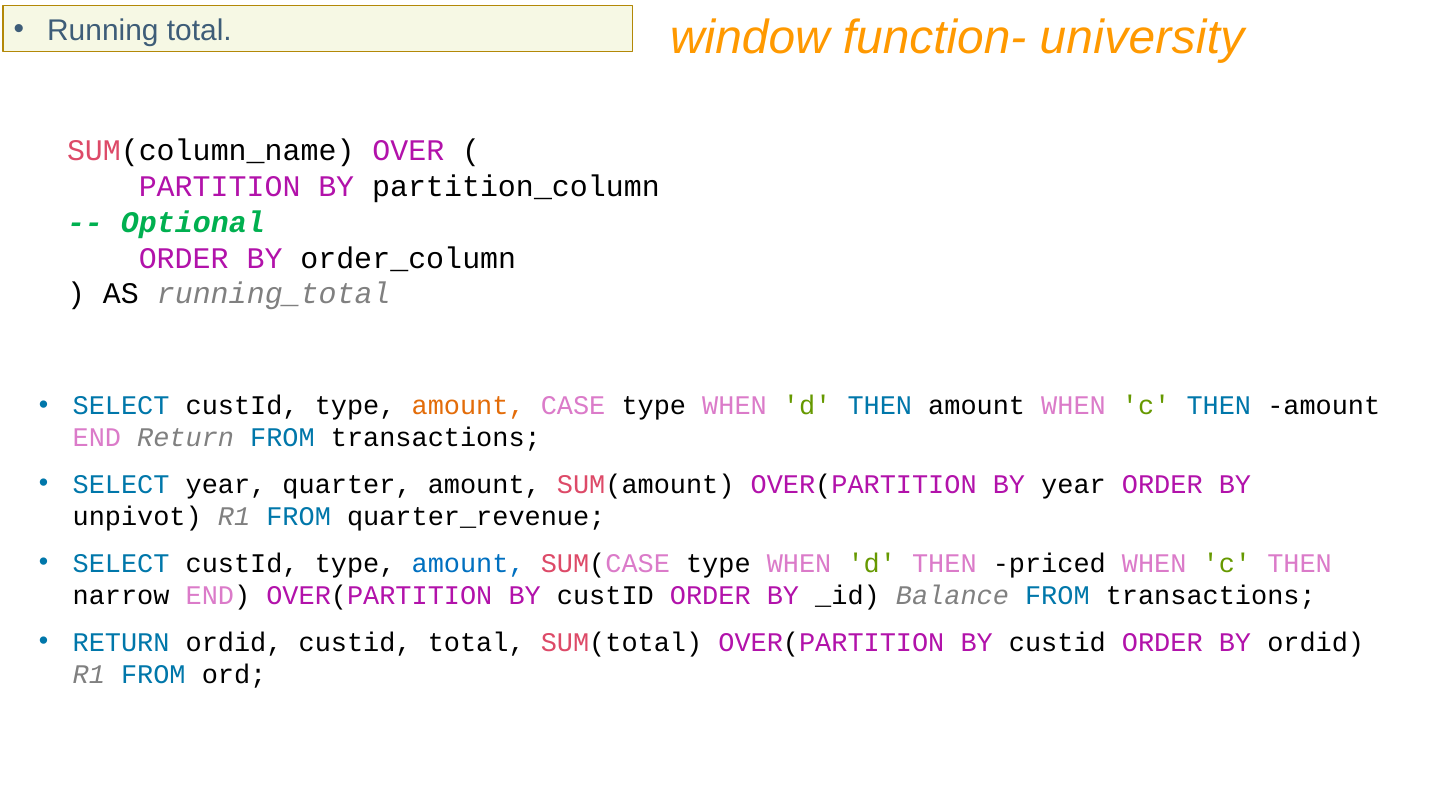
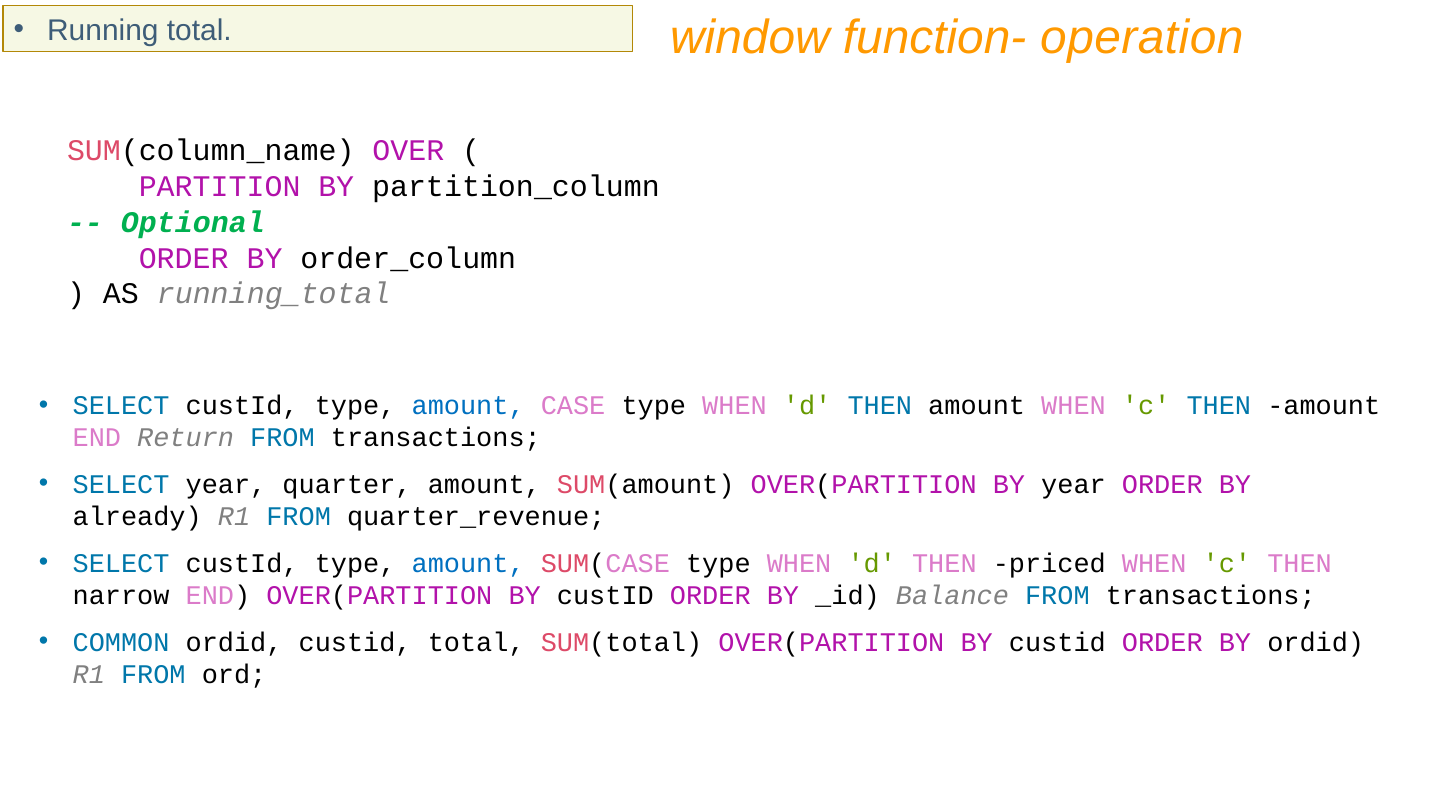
university: university -> operation
amount at (468, 406) colour: orange -> blue
unpivot: unpivot -> already
RETURN at (121, 642): RETURN -> COMMON
